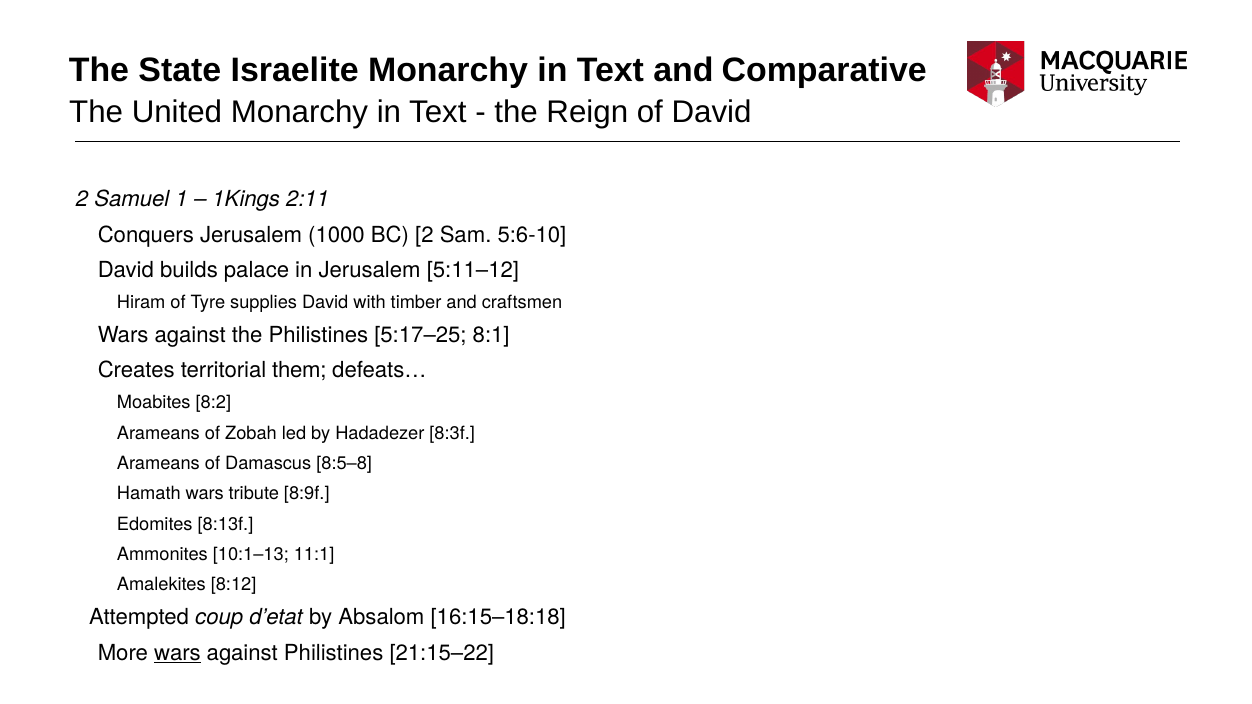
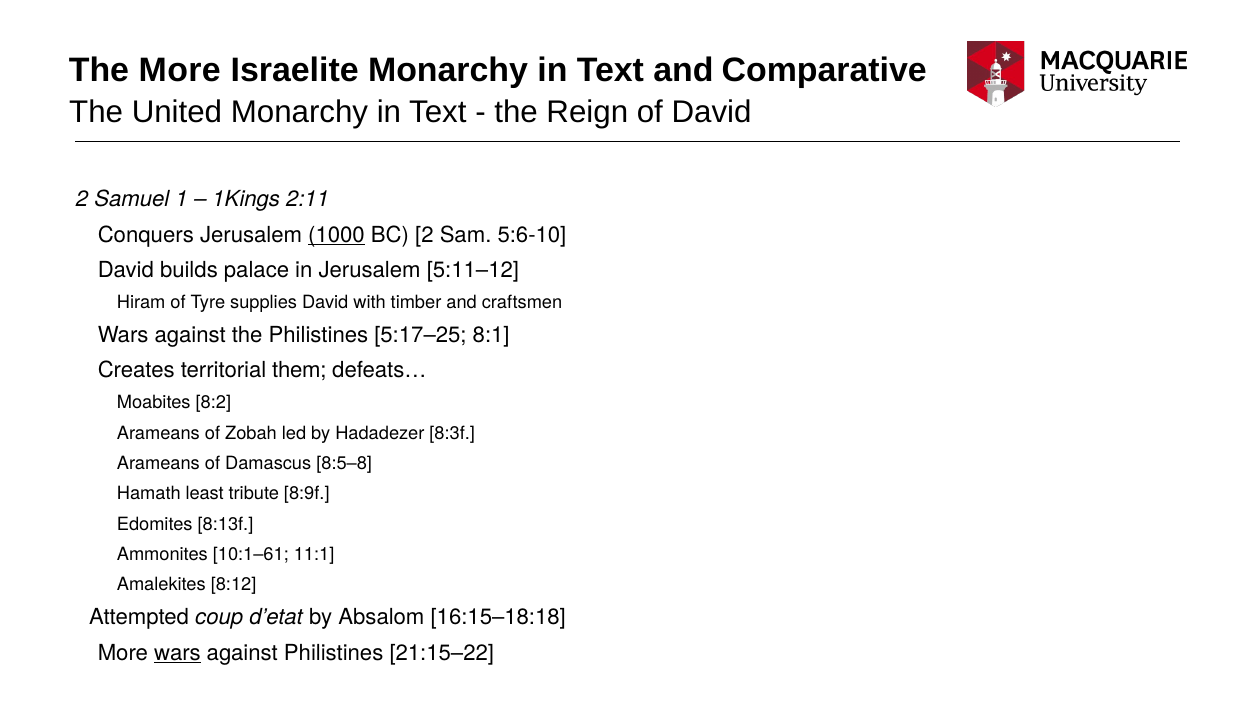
The State: State -> More
1000 underline: none -> present
Hamath wars: wars -> least
10:1–13: 10:1–13 -> 10:1–61
